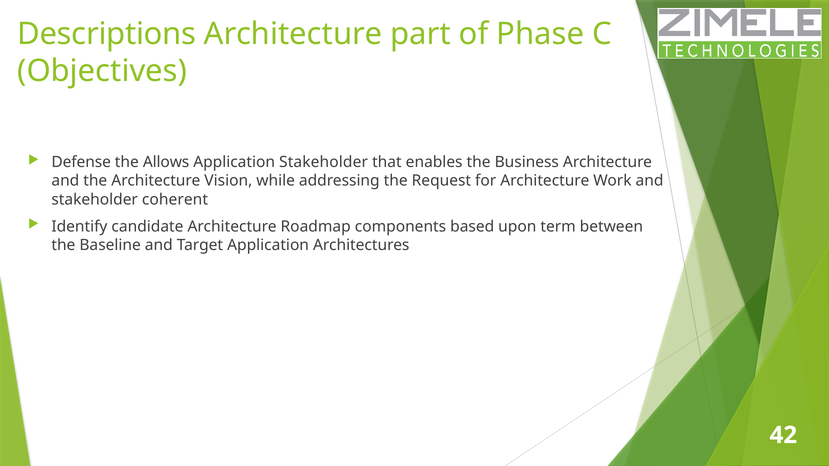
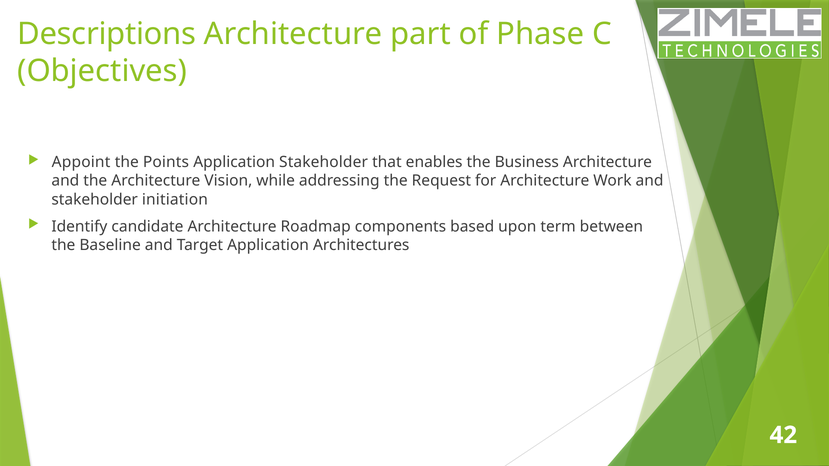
Defense: Defense -> Appoint
Allows: Allows -> Points
coherent: coherent -> initiation
